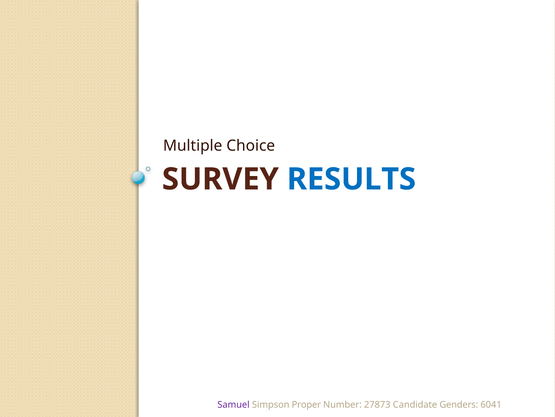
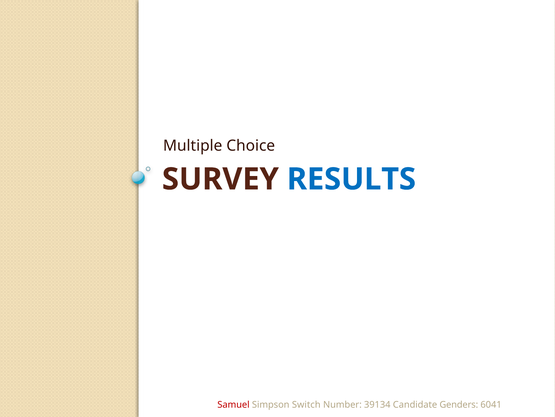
Samuel colour: purple -> red
Proper: Proper -> Switch
27873: 27873 -> 39134
